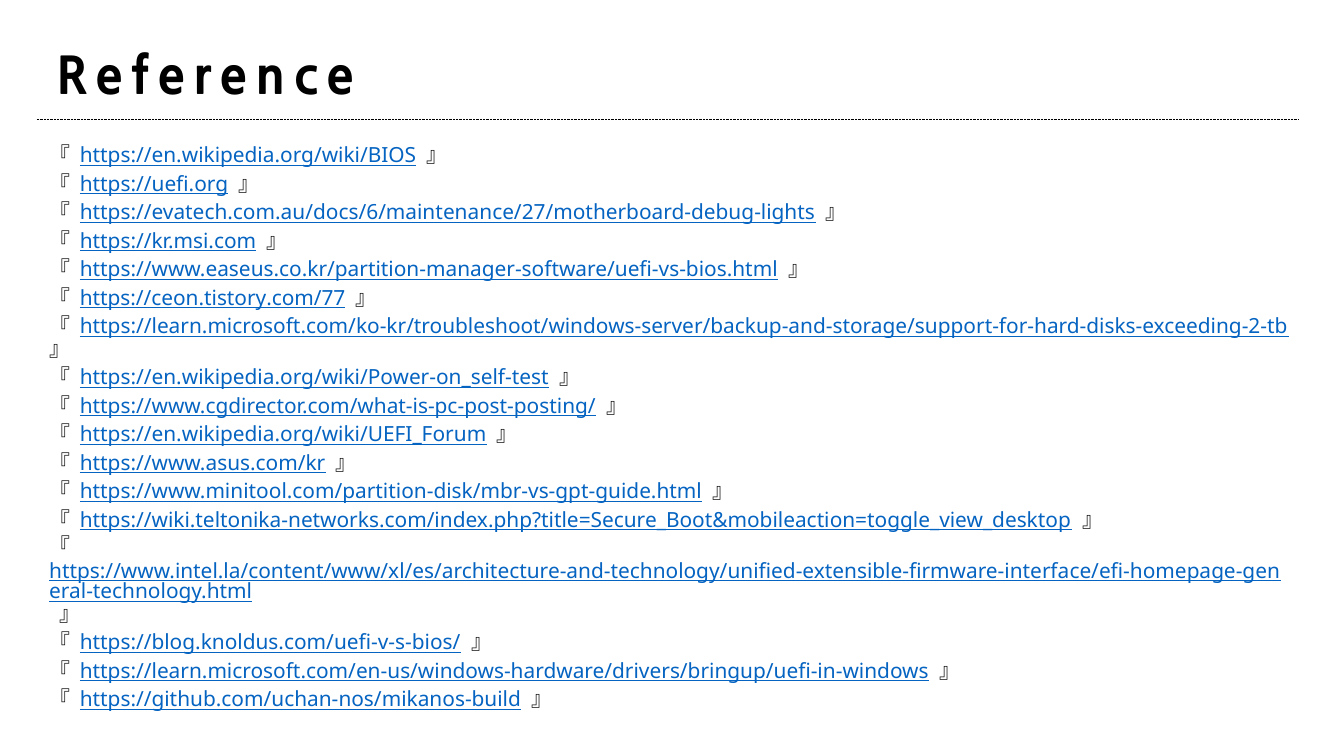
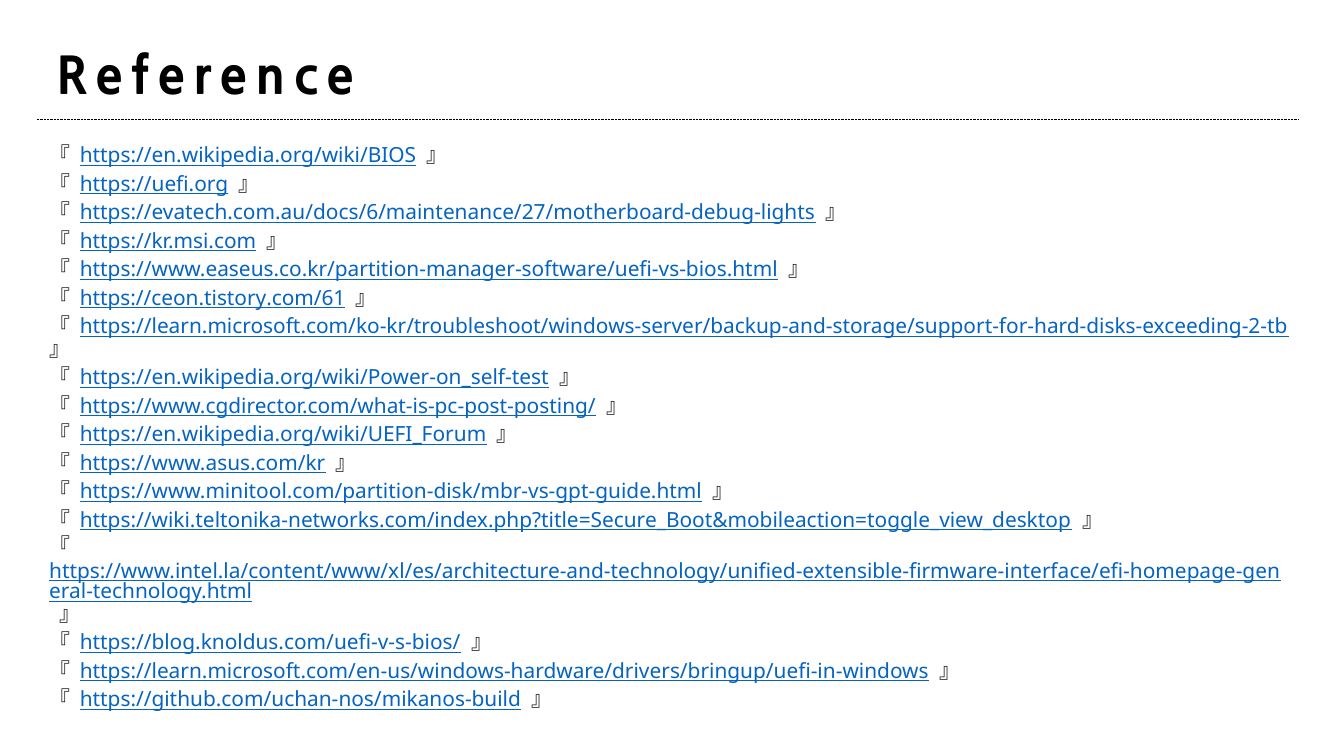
https://ceon.tistory.com/77: https://ceon.tistory.com/77 -> https://ceon.tistory.com/61
